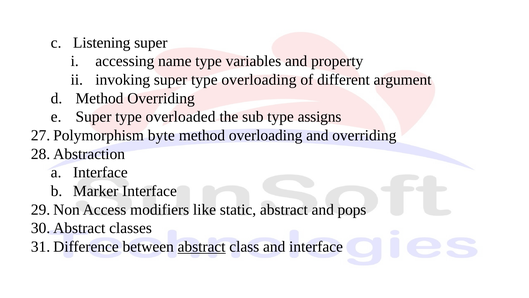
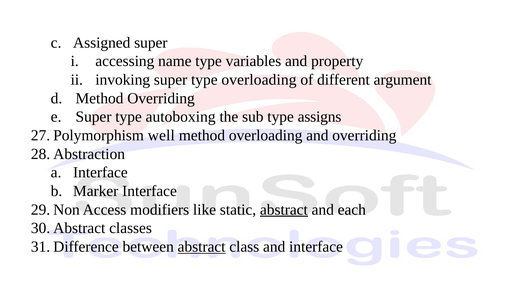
Listening: Listening -> Assigned
overloaded: overloaded -> autoboxing
byte: byte -> well
abstract at (284, 209) underline: none -> present
pops: pops -> each
